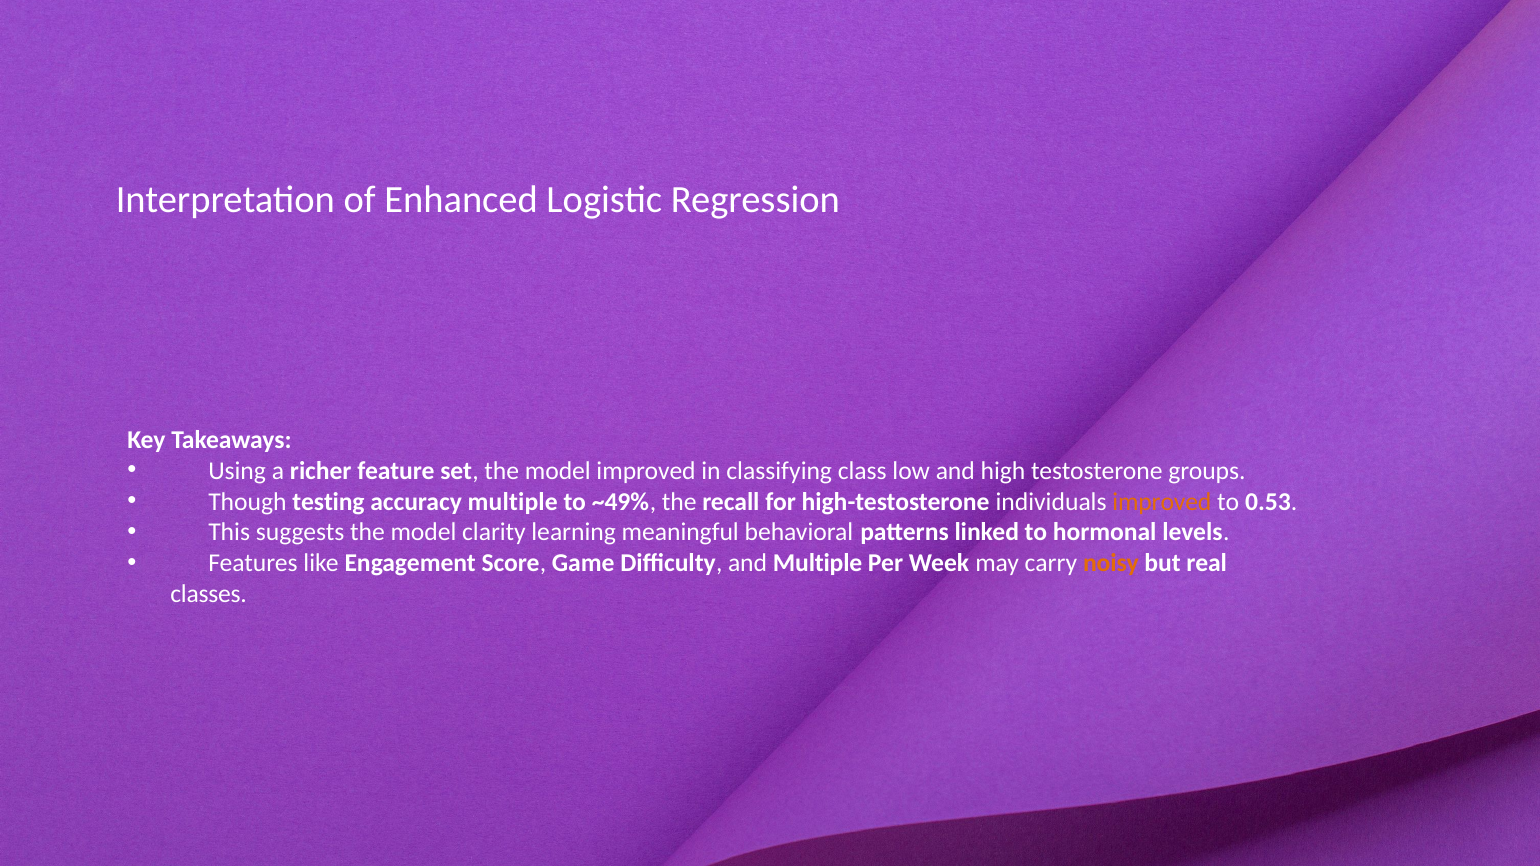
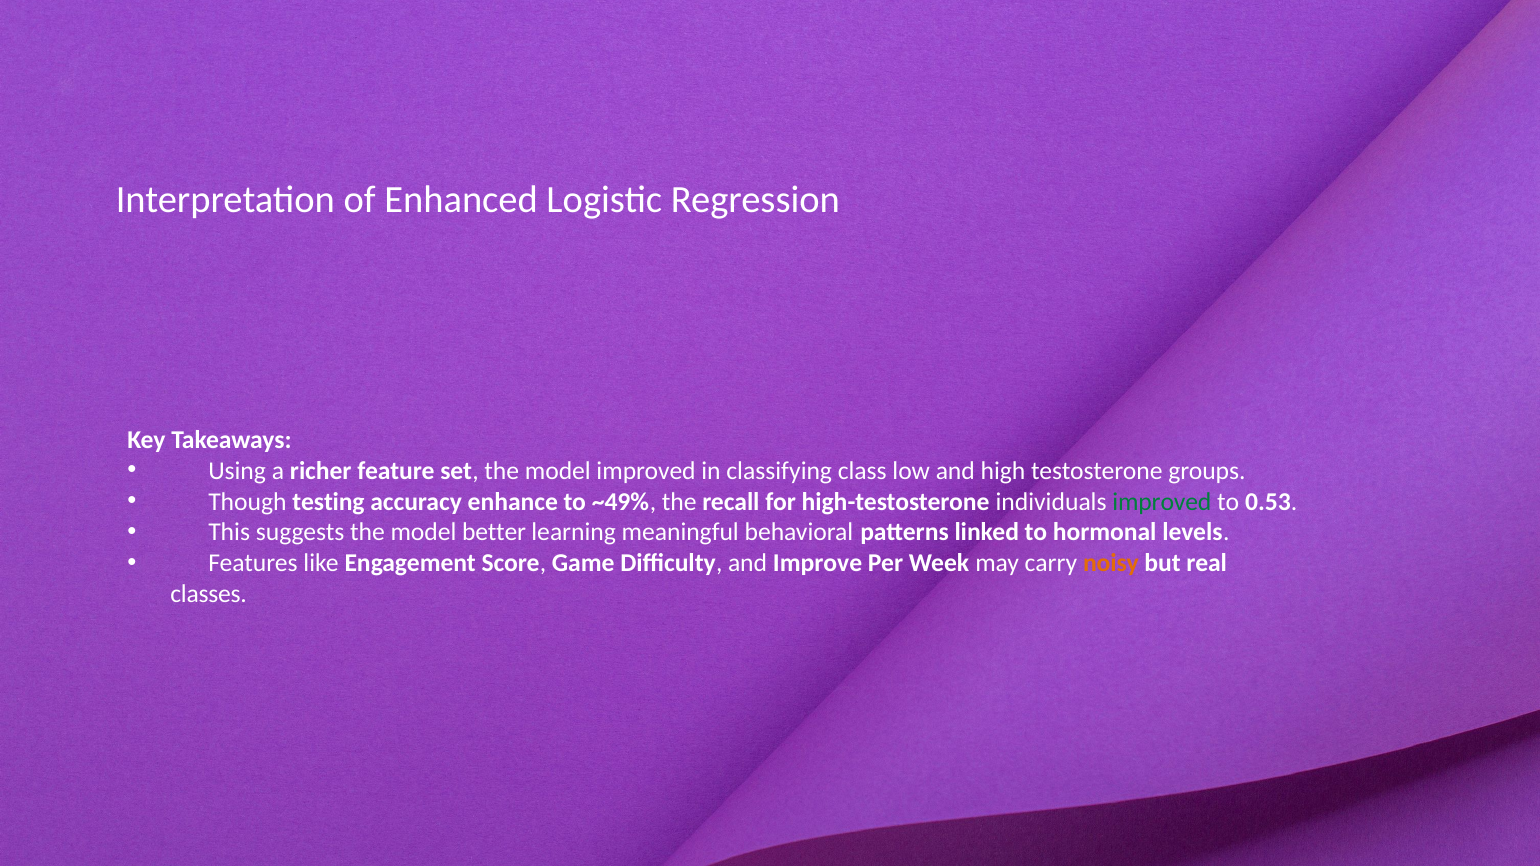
accuracy multiple: multiple -> enhance
improved at (1162, 502) colour: orange -> green
clarity: clarity -> better
and Multiple: Multiple -> Improve
